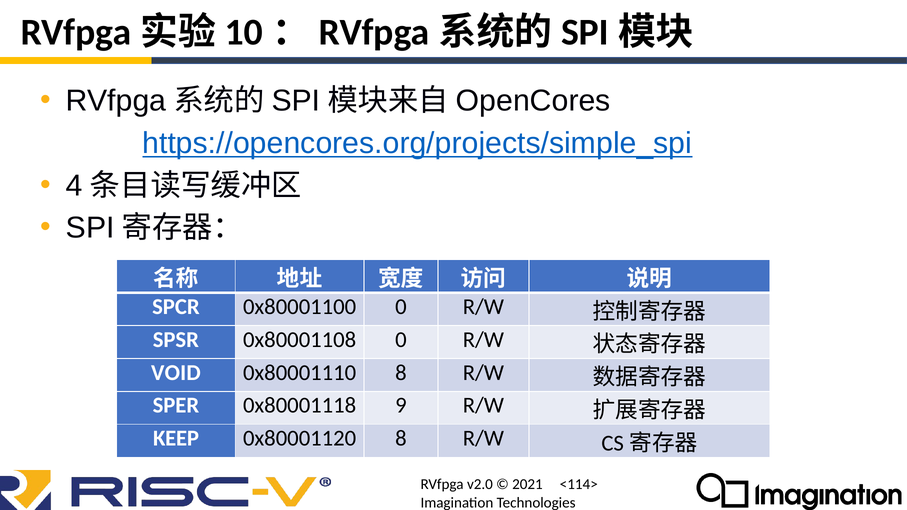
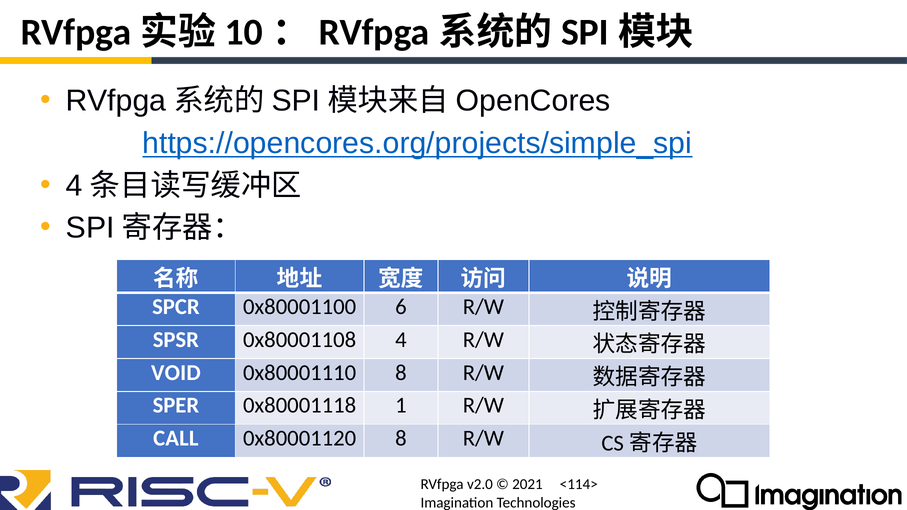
0x80001100 0: 0 -> 6
0x80001108 0: 0 -> 4
9: 9 -> 1
KEEP: KEEP -> CALL
